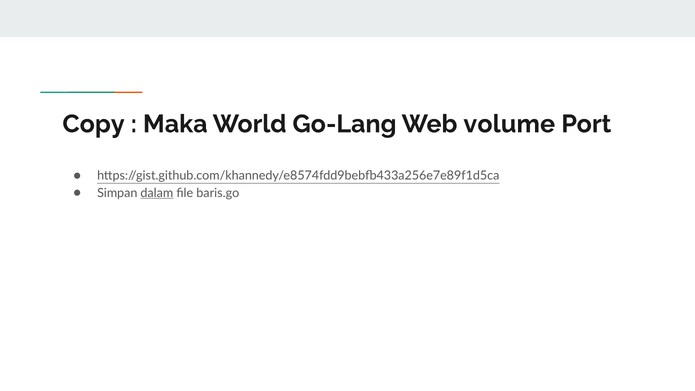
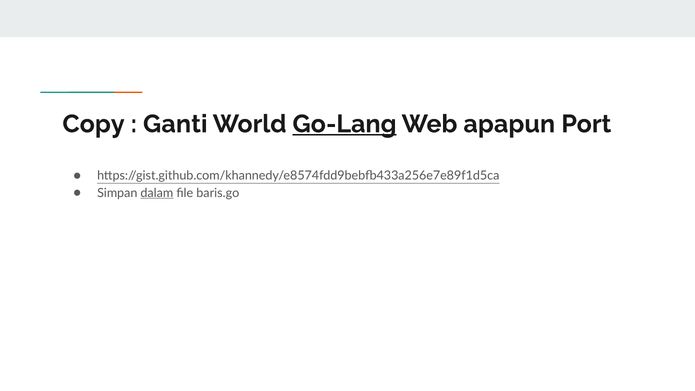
Maka: Maka -> Ganti
Go-Lang underline: none -> present
volume: volume -> apapun
